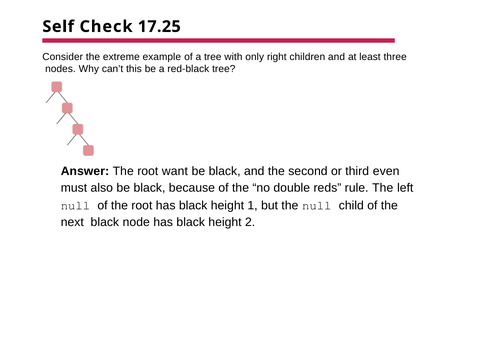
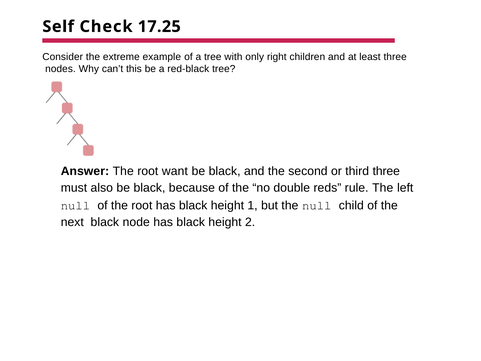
third even: even -> three
